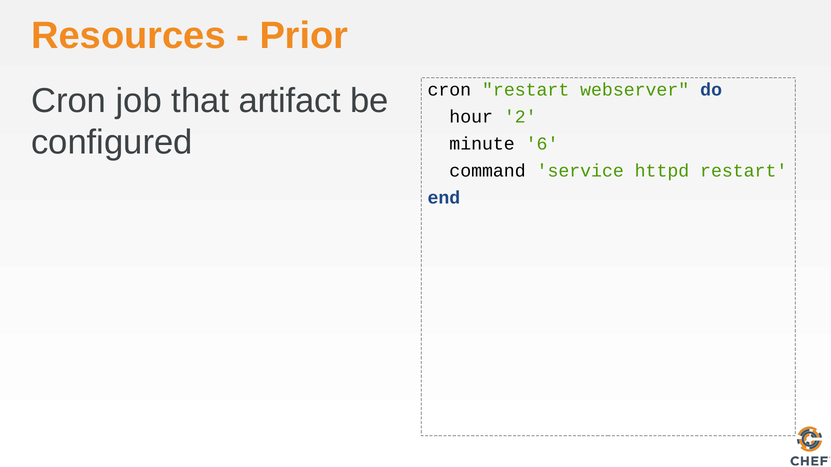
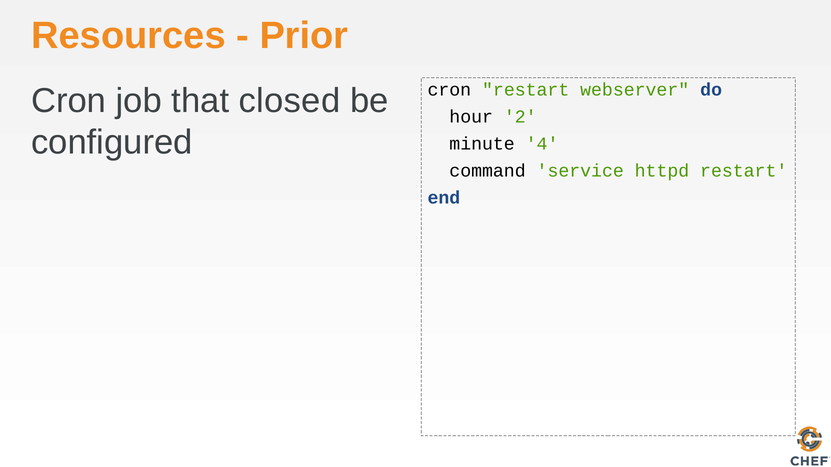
artifact: artifact -> closed
6: 6 -> 4
